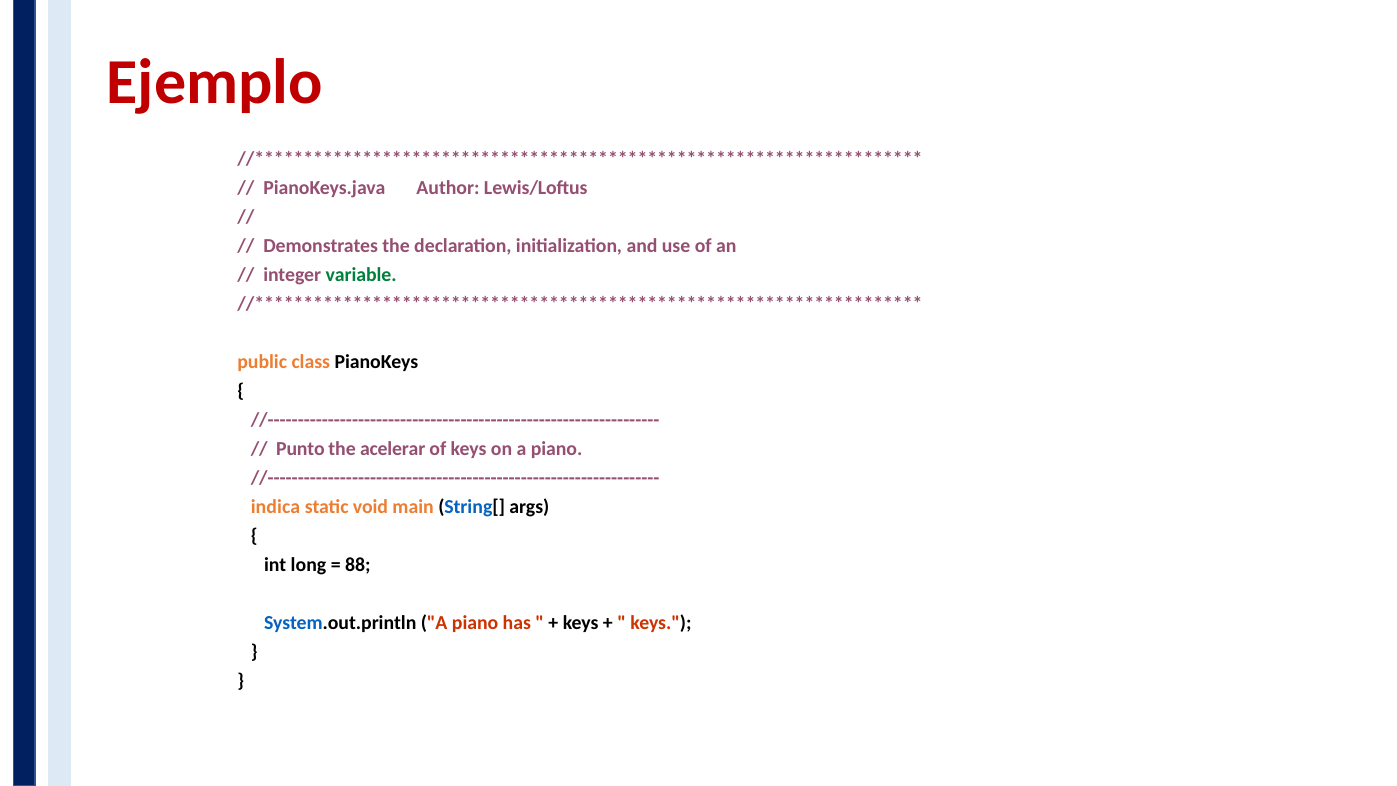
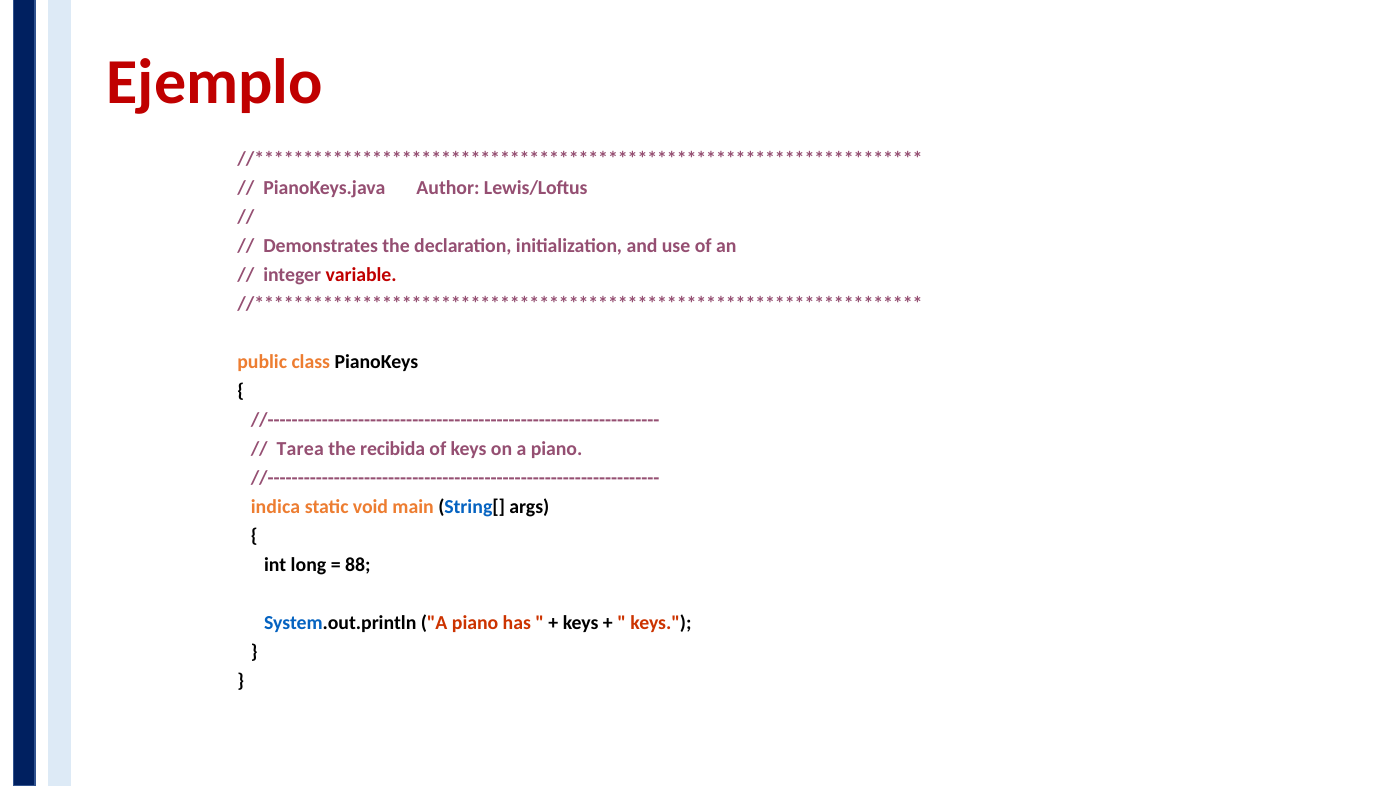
variable colour: green -> red
Punto: Punto -> Tarea
acelerar: acelerar -> recibida
